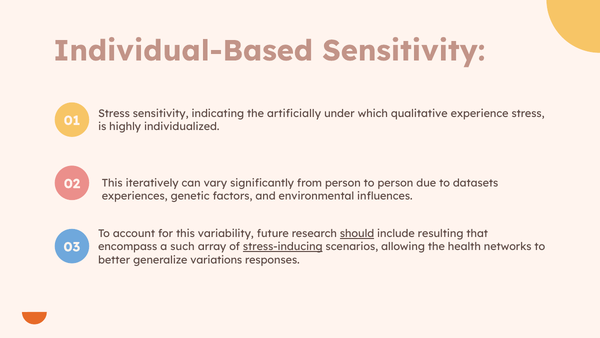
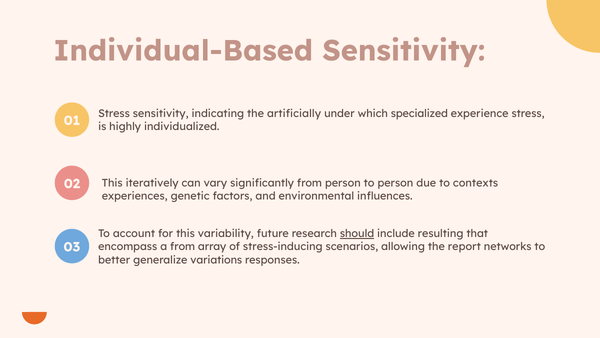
qualitative: qualitative -> specialized
datasets: datasets -> contexts
a such: such -> from
stress-inducing underline: present -> none
health: health -> report
